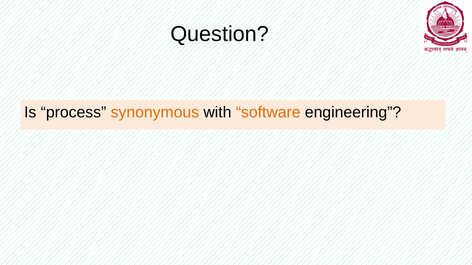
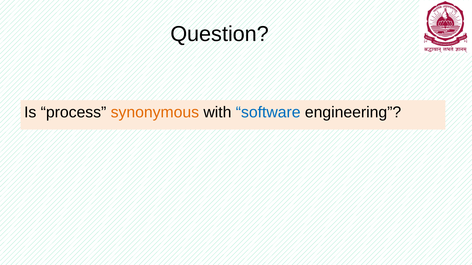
software colour: orange -> blue
